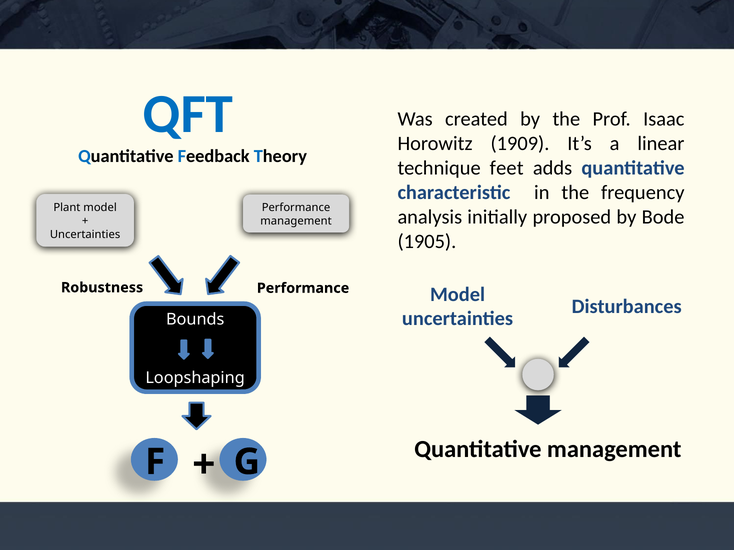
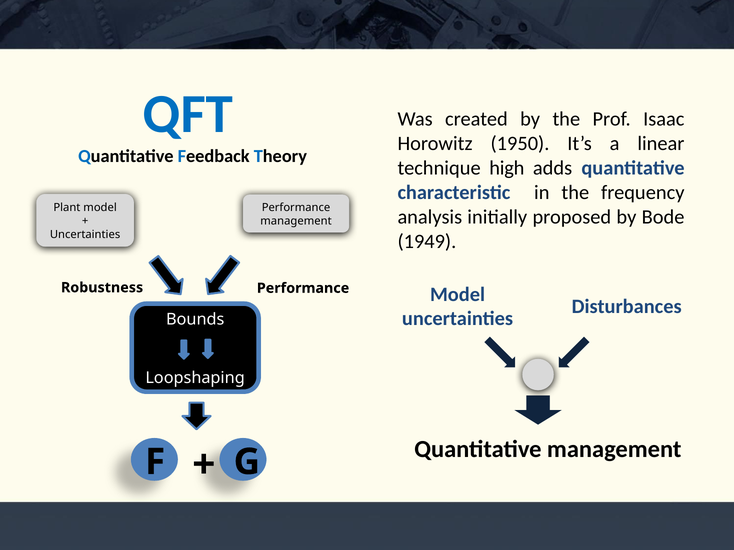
1909: 1909 -> 1950
feet: feet -> high
1905: 1905 -> 1949
